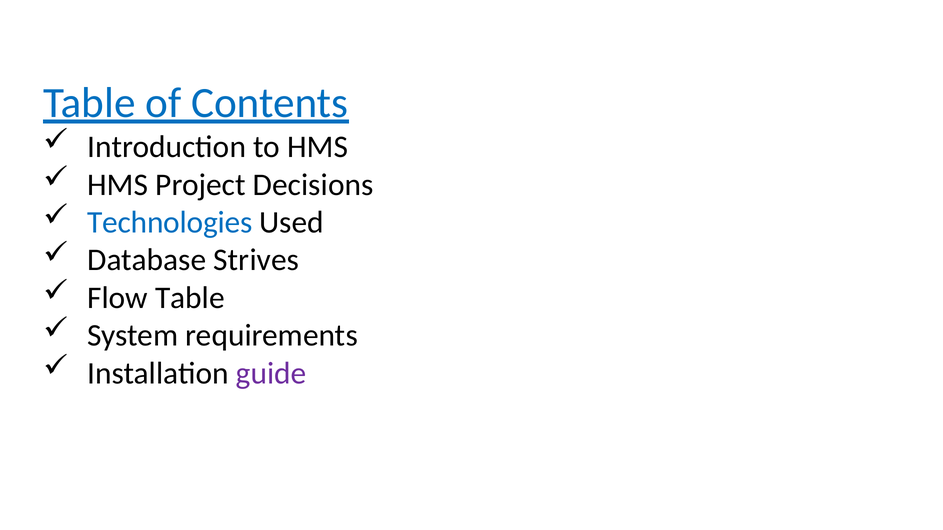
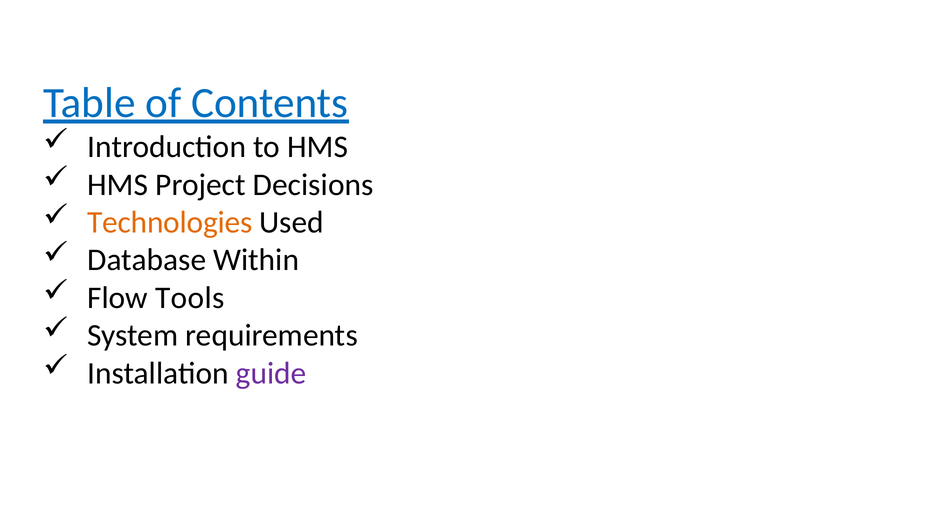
Technologies colour: blue -> orange
Strives: Strives -> Within
Flow Table: Table -> Tools
